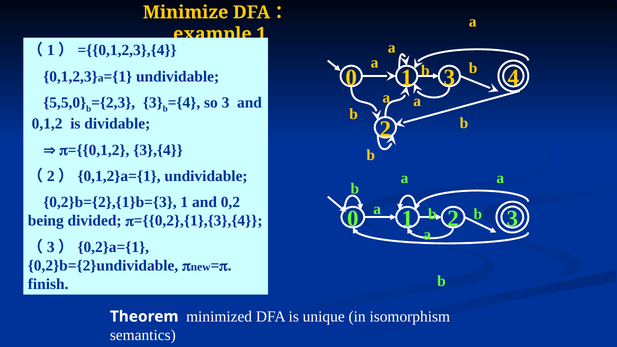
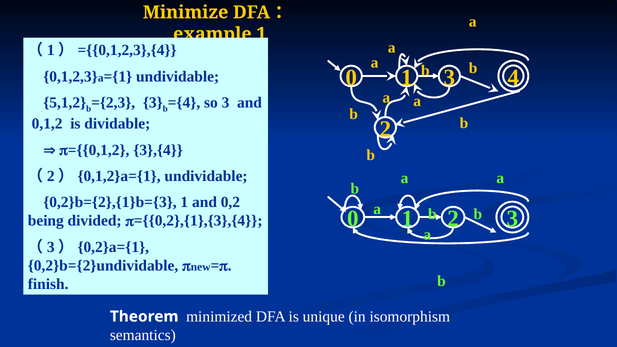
5,5,0: 5,5,0 -> 5,1,2
